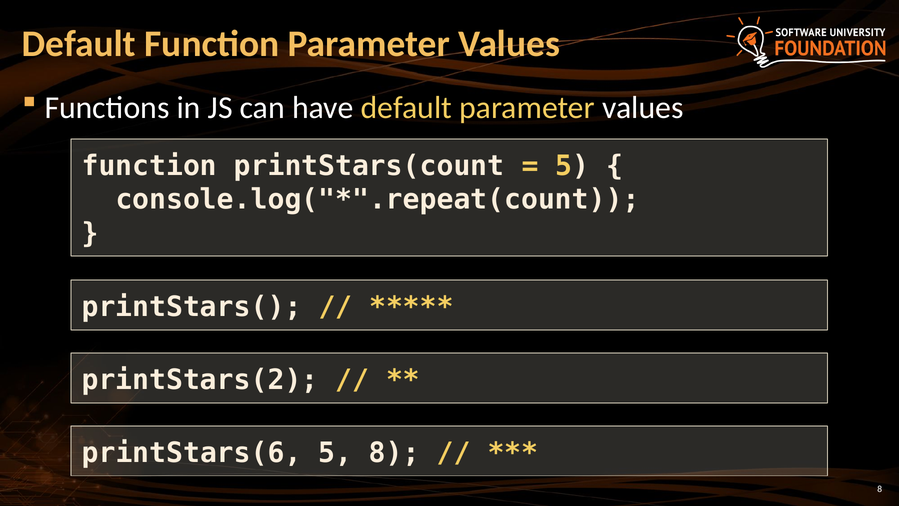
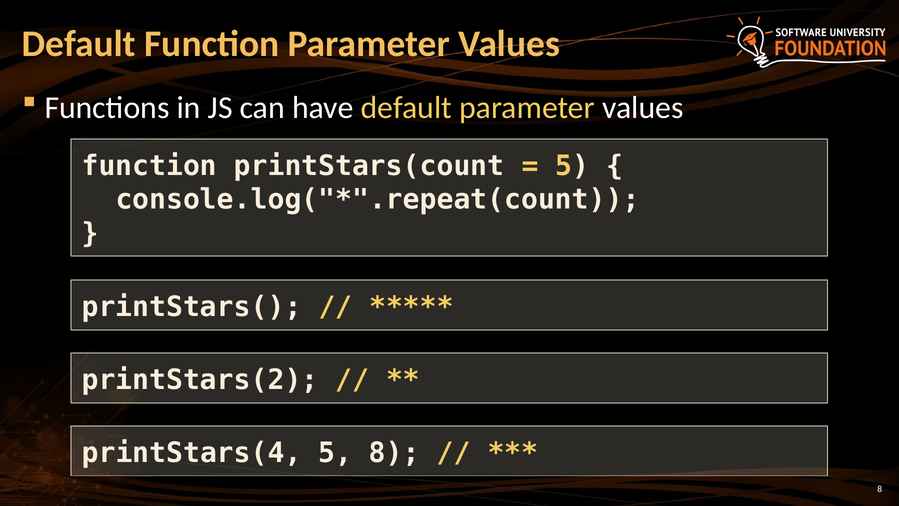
printStars(6: printStars(6 -> printStars(4
